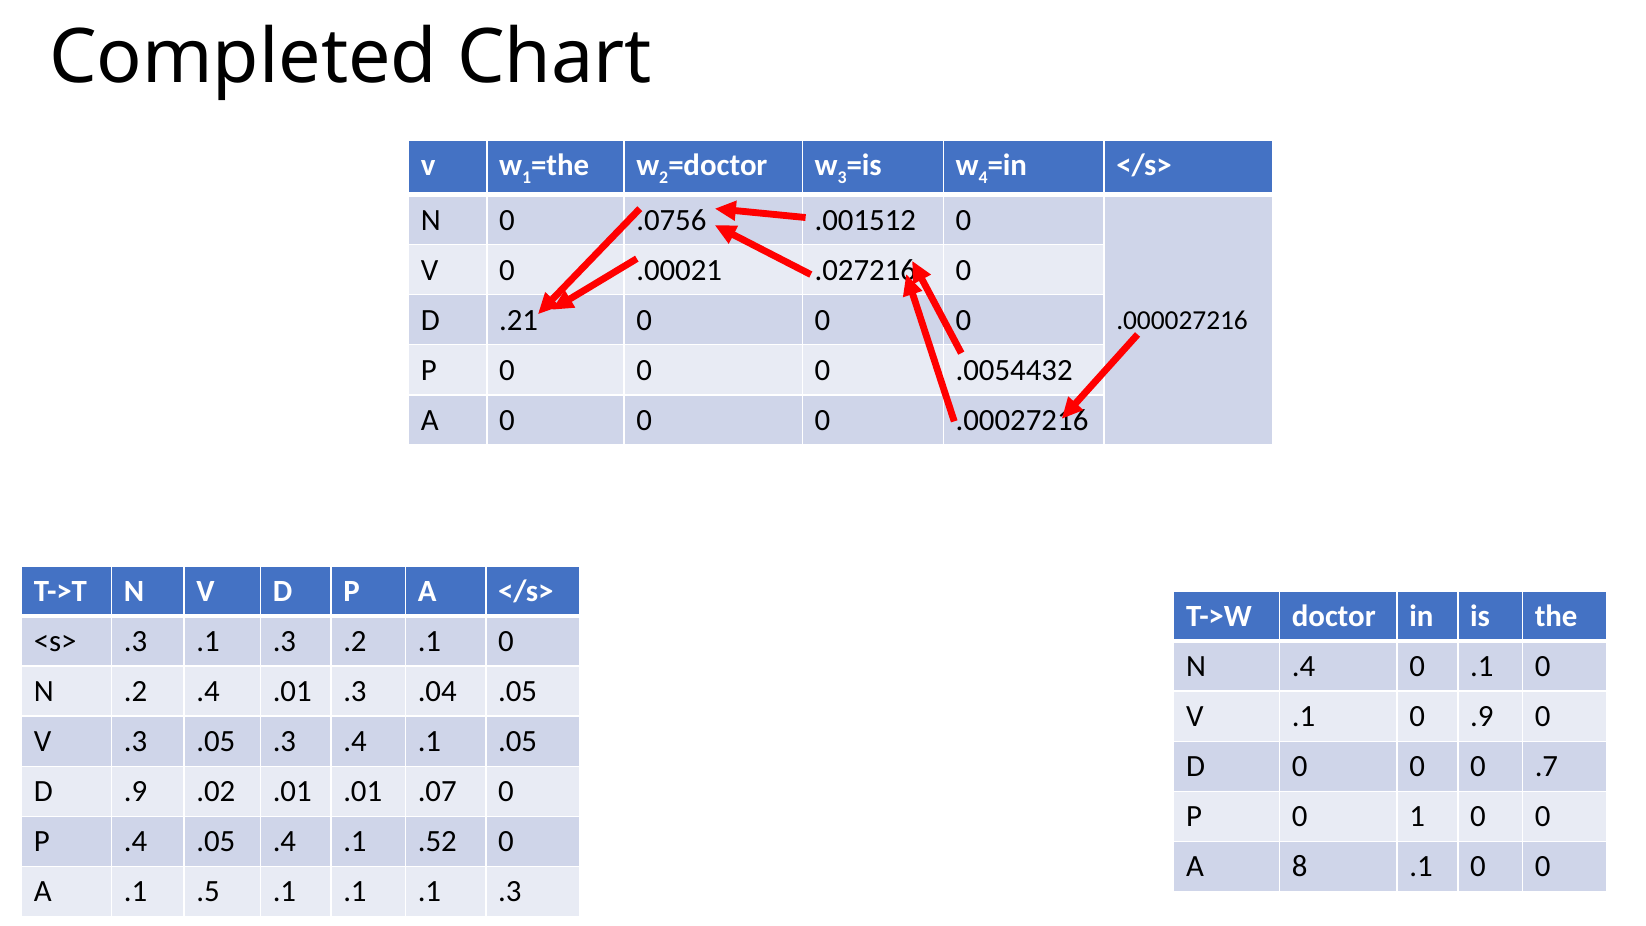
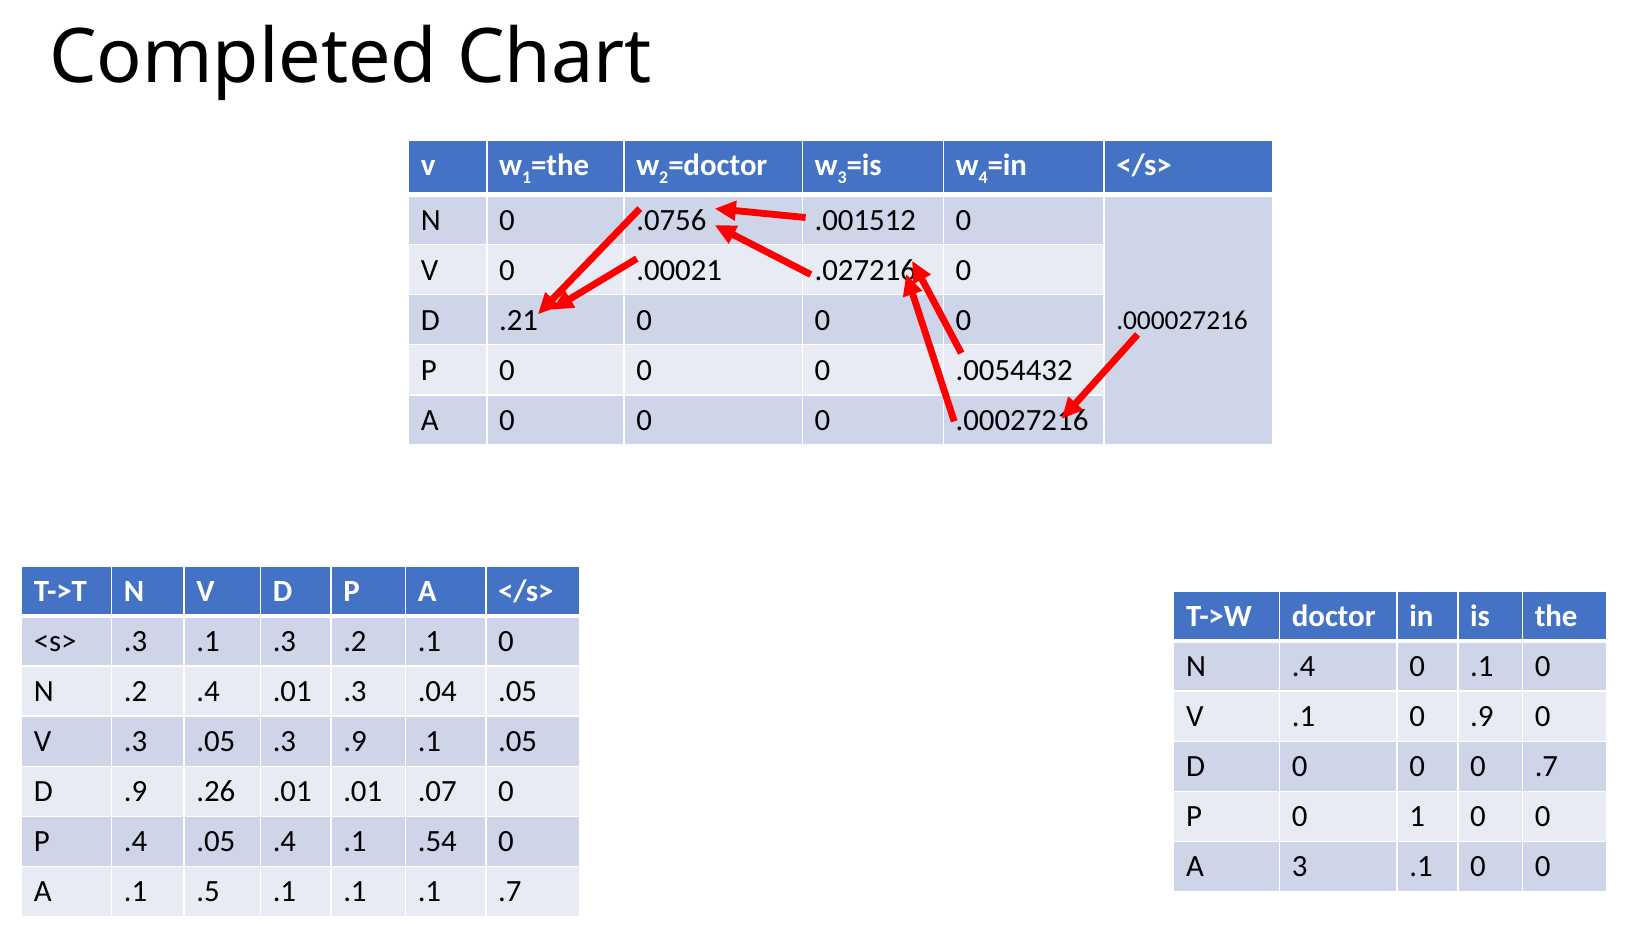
.3 .4: .4 -> .9
.02: .02 -> .26
.52: .52 -> .54
A 8: 8 -> 3
.1 .1 .3: .3 -> .7
